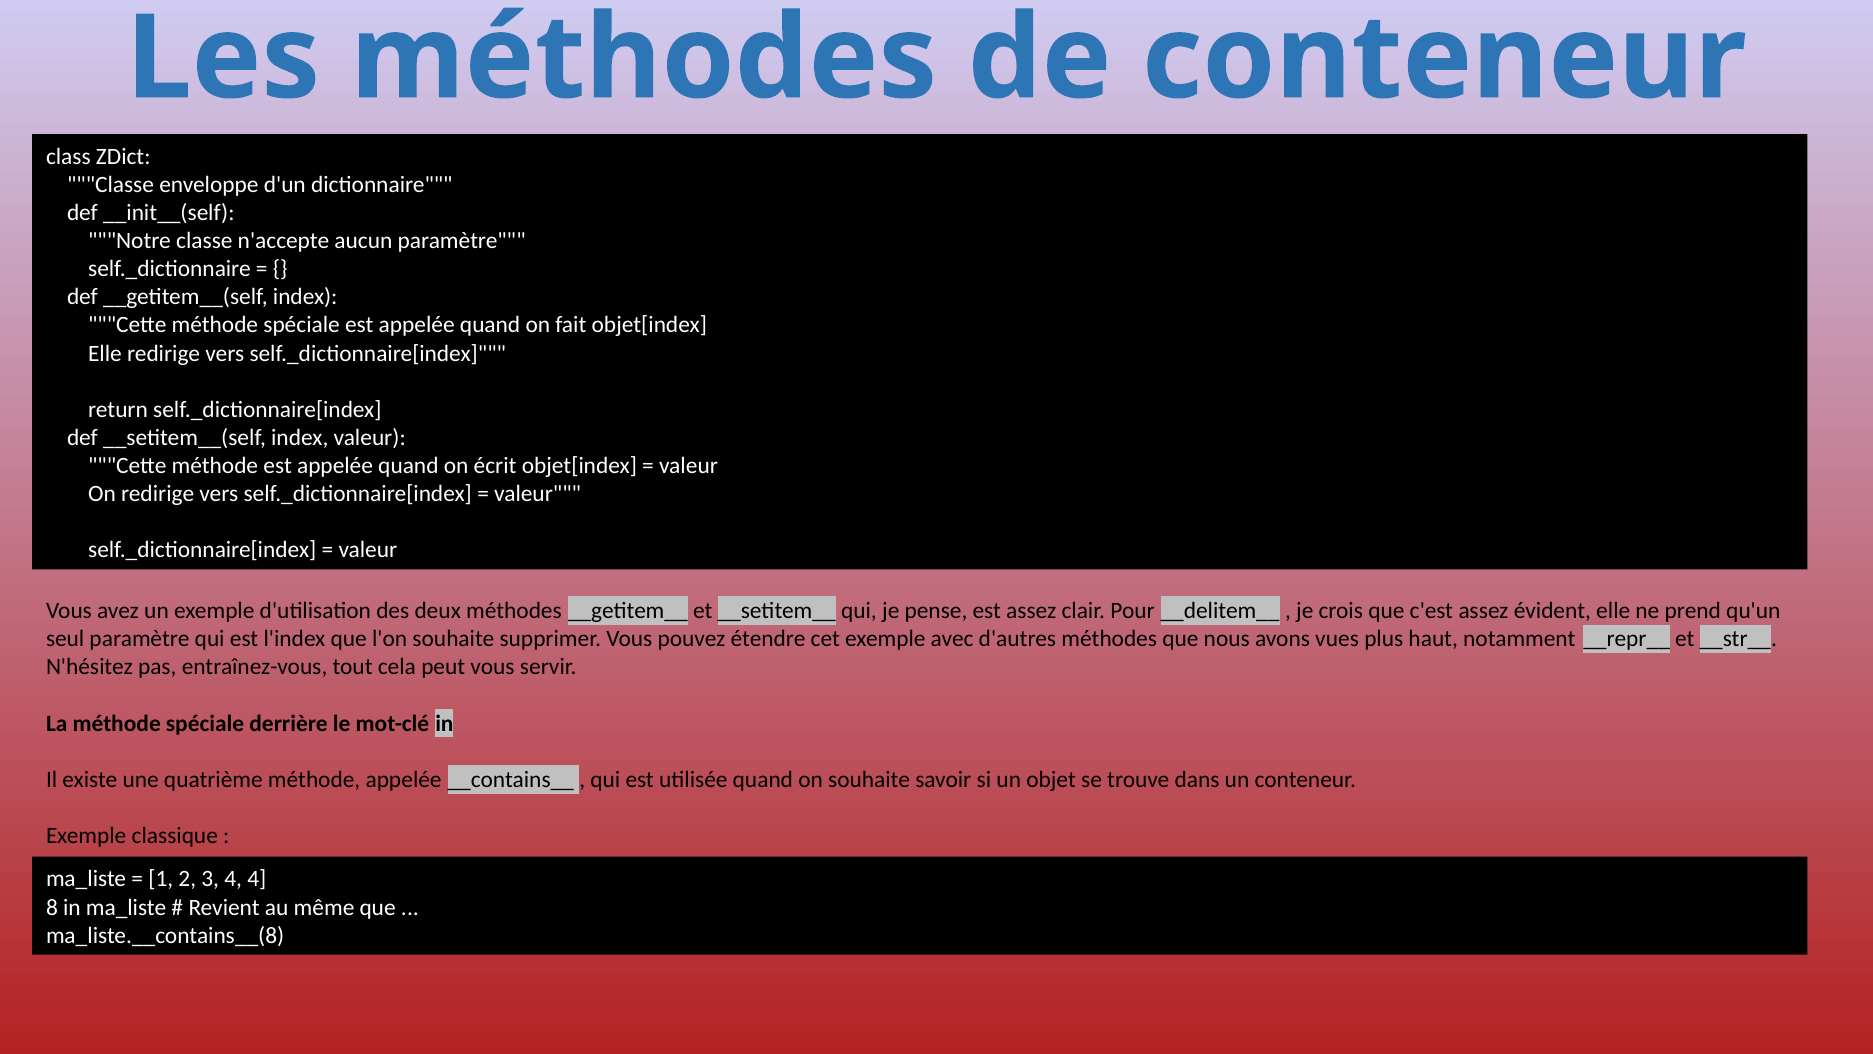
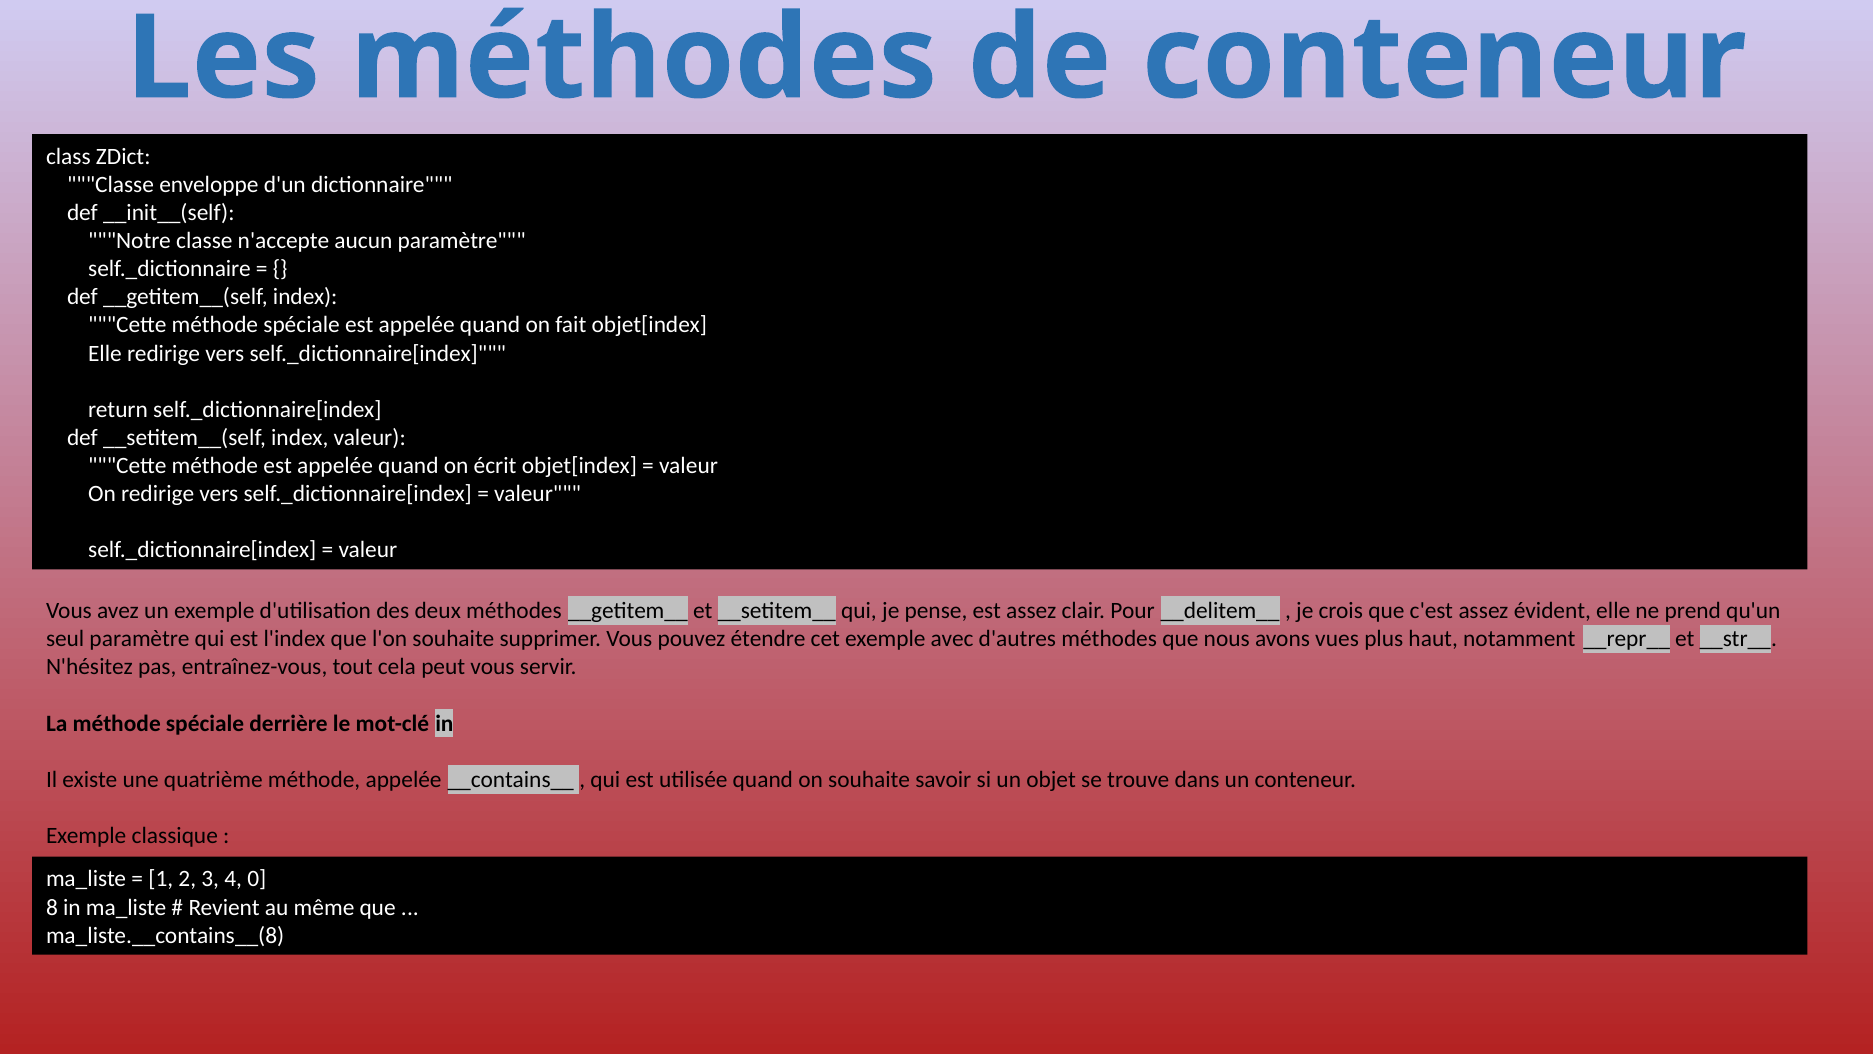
4 4: 4 -> 0
